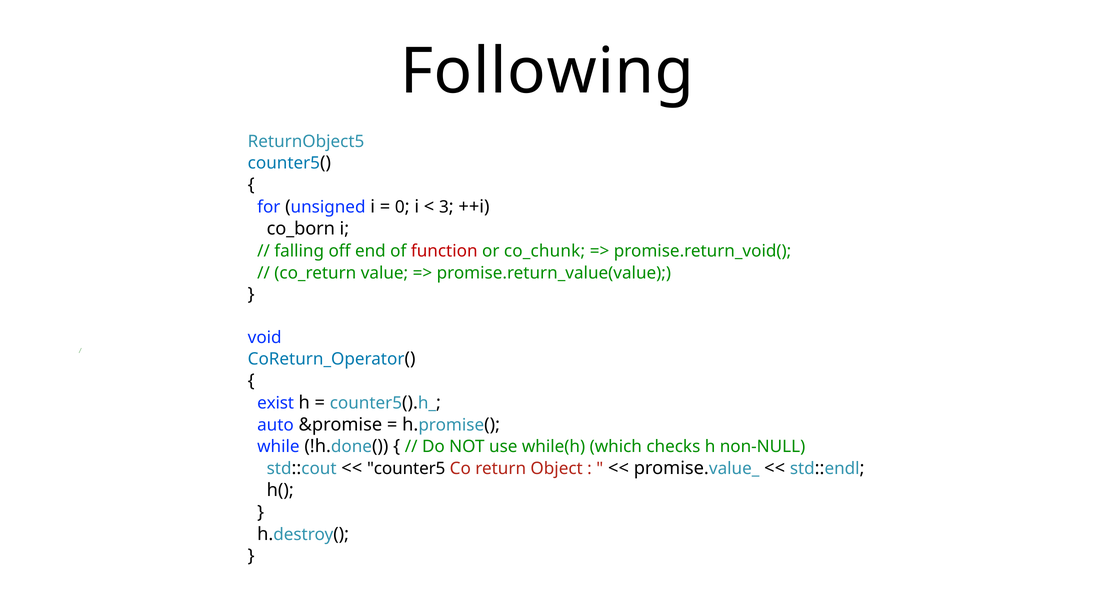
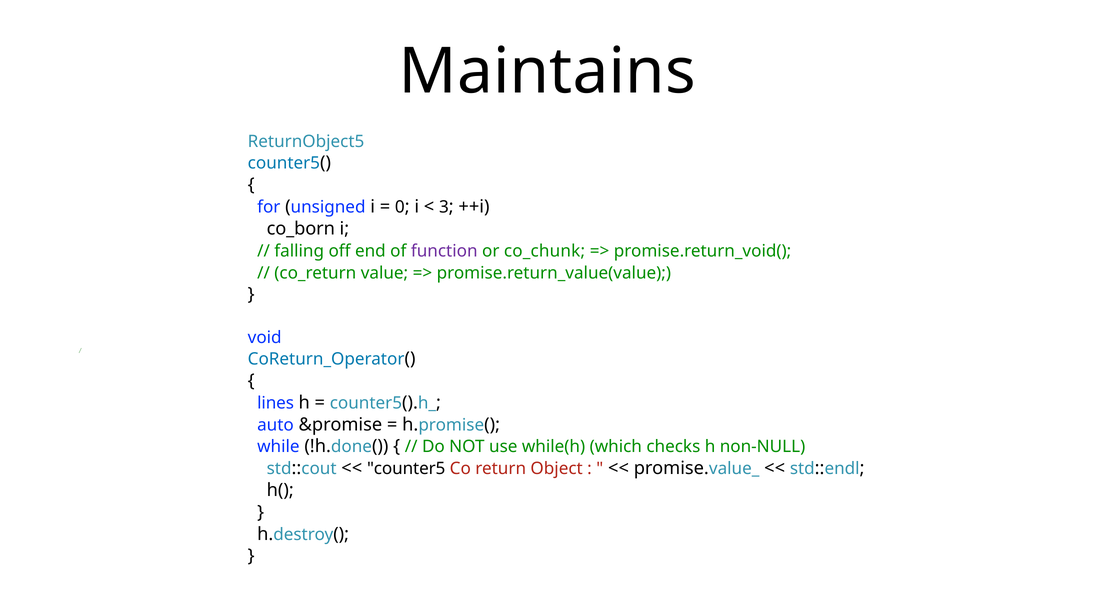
Following: Following -> Maintains
function colour: red -> purple
exist: exist -> lines
